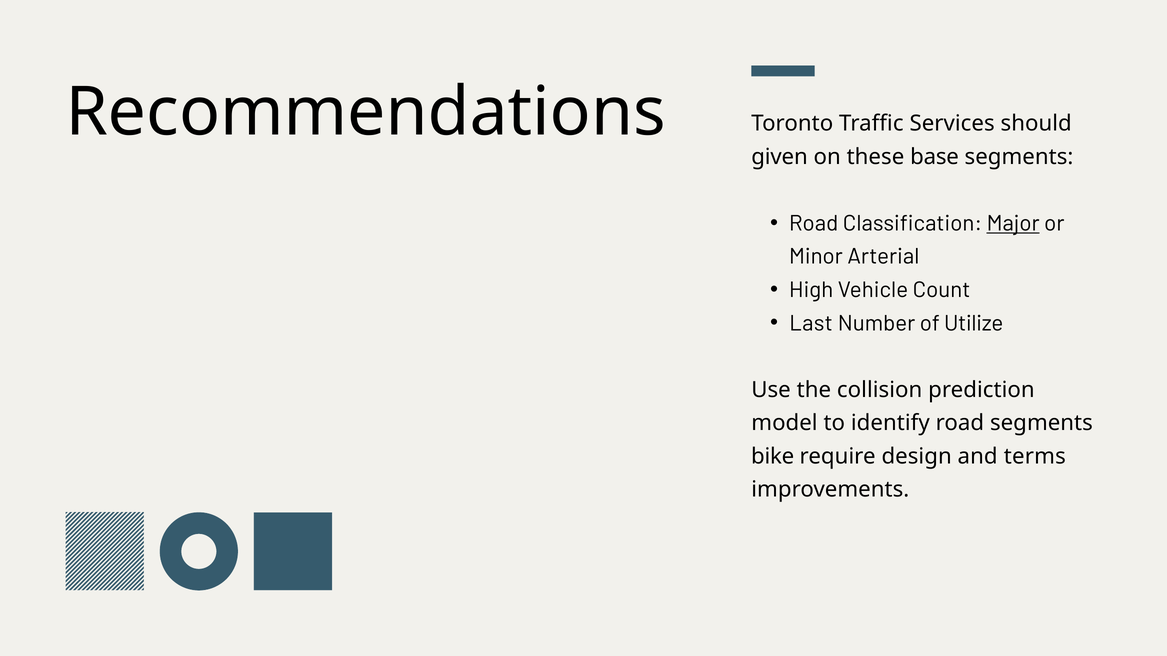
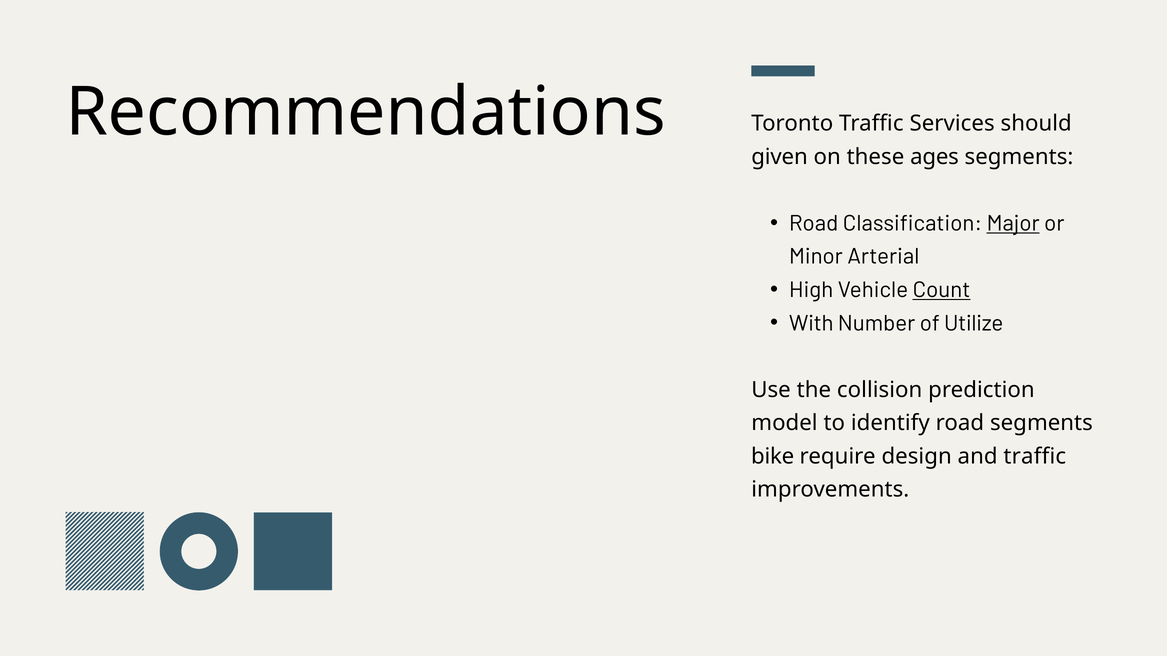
base: base -> ages
Count underline: none -> present
Last: Last -> With
and terms: terms -> traffic
